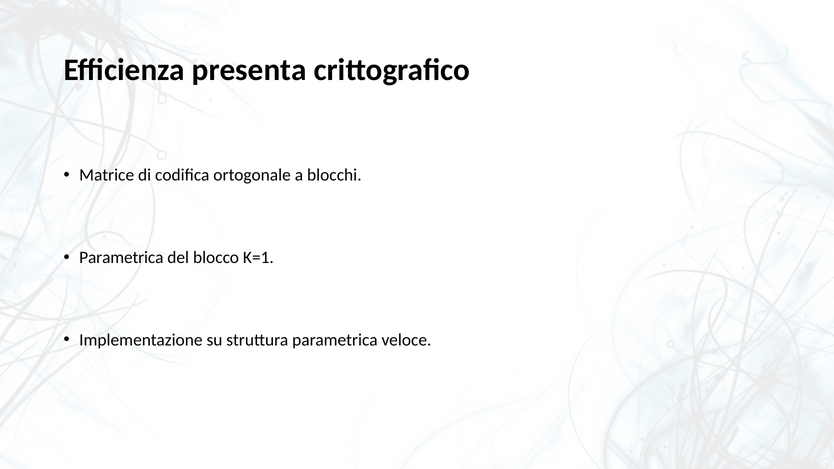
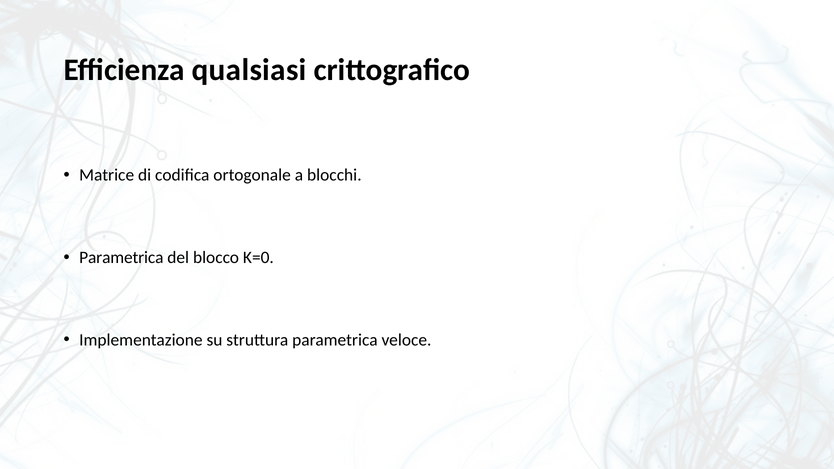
presenta: presenta -> qualsiasi
K=1: K=1 -> K=0
